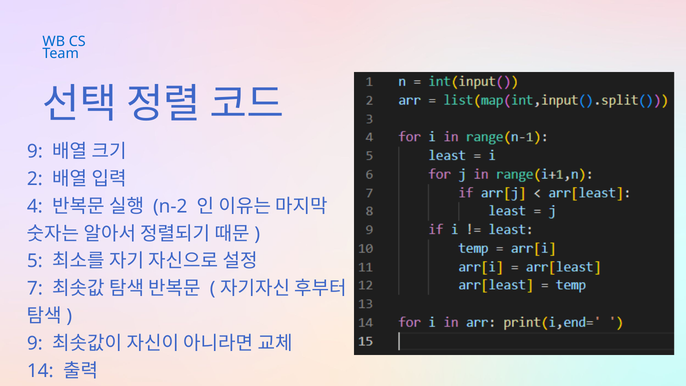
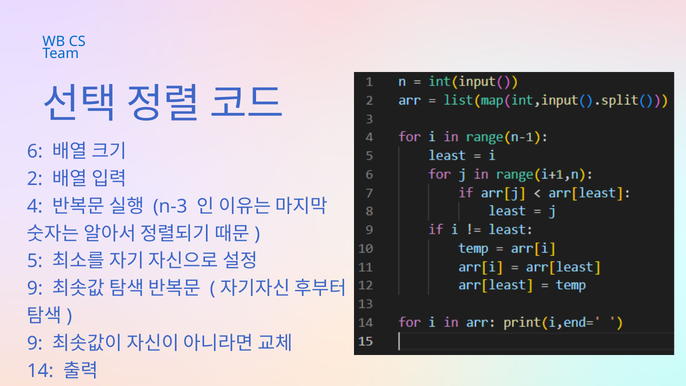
9 at (35, 151): 9 -> 6
n-2: n-2 -> n-3
7 at (35, 289): 7 -> 9
